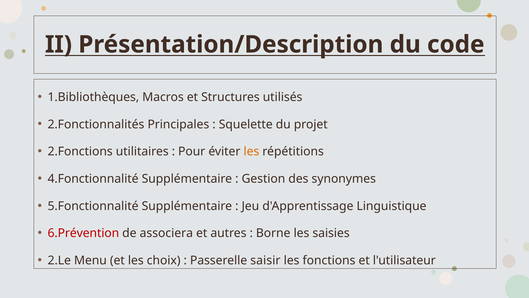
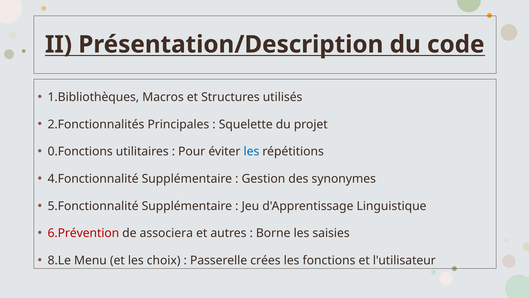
2.Fonctions: 2.Fonctions -> 0.Fonctions
les at (251, 151) colour: orange -> blue
2.Le: 2.Le -> 8.Le
saisir: saisir -> crées
